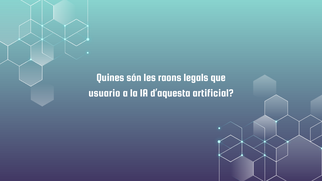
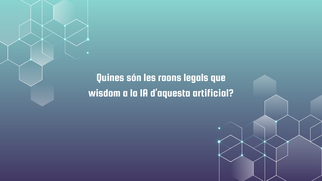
usuario: usuario -> wisdom
